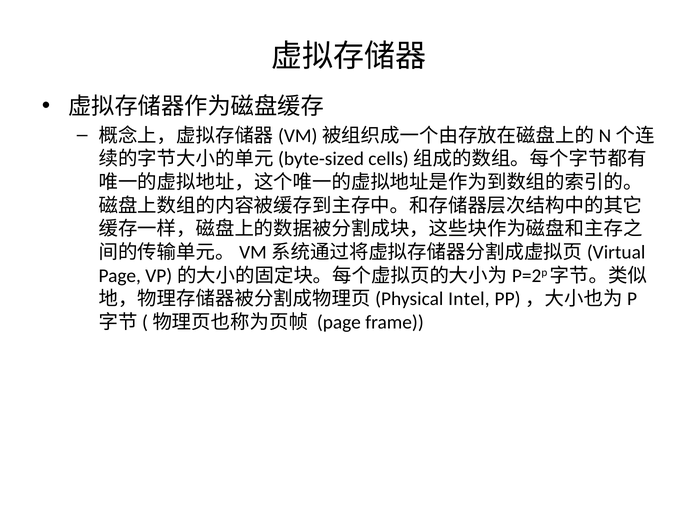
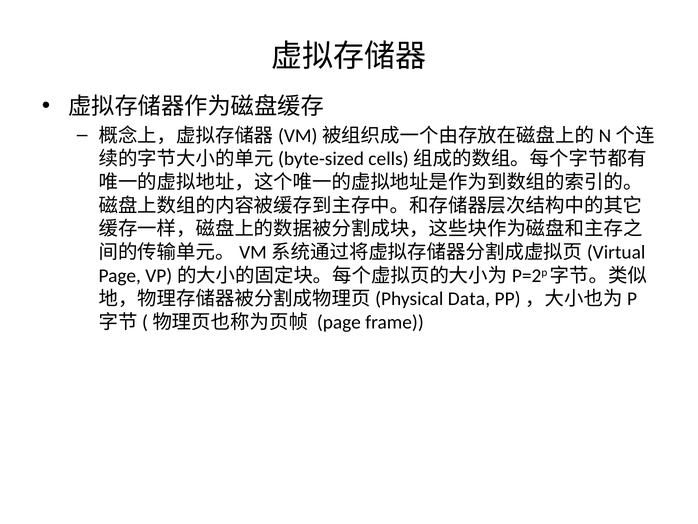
Intel: Intel -> Data
